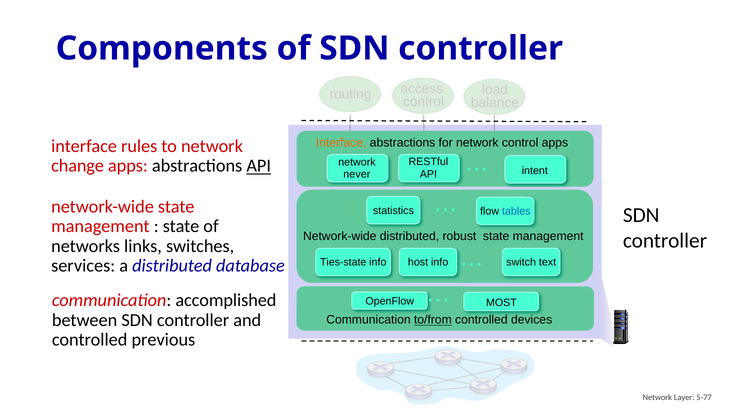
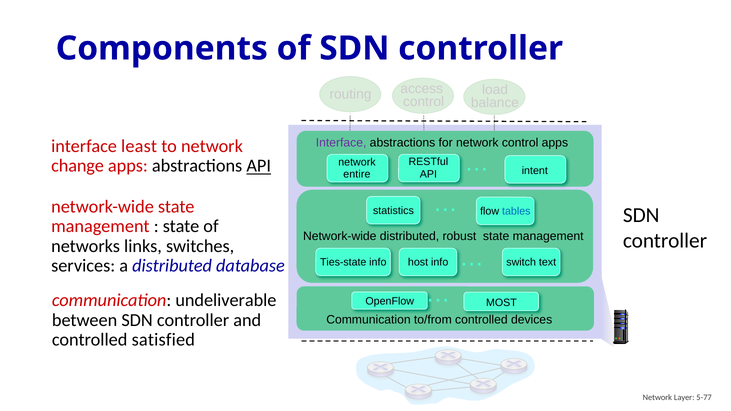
Interface at (341, 143) colour: orange -> purple
rules: rules -> least
never: never -> entire
accomplished: accomplished -> undeliverable
to/from underline: present -> none
previous: previous -> satisfied
